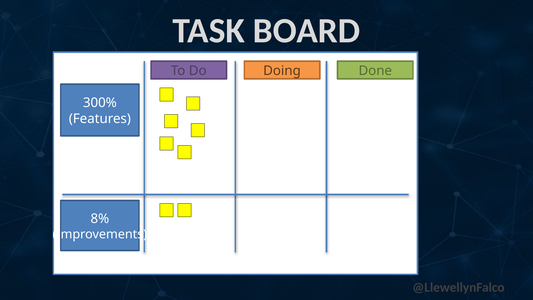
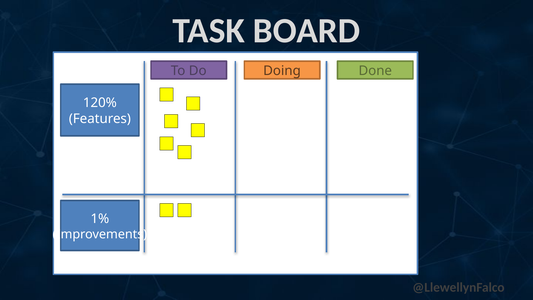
300%: 300% -> 120%
8%: 8% -> 1%
